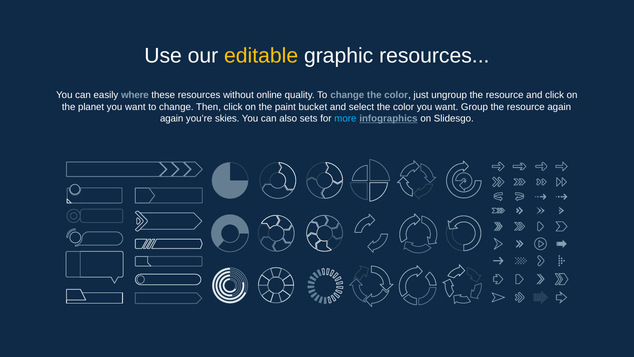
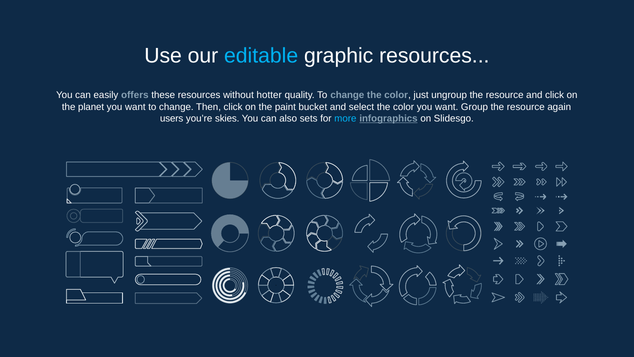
editable colour: yellow -> light blue
where: where -> offers
online: online -> hotter
again at (172, 118): again -> users
